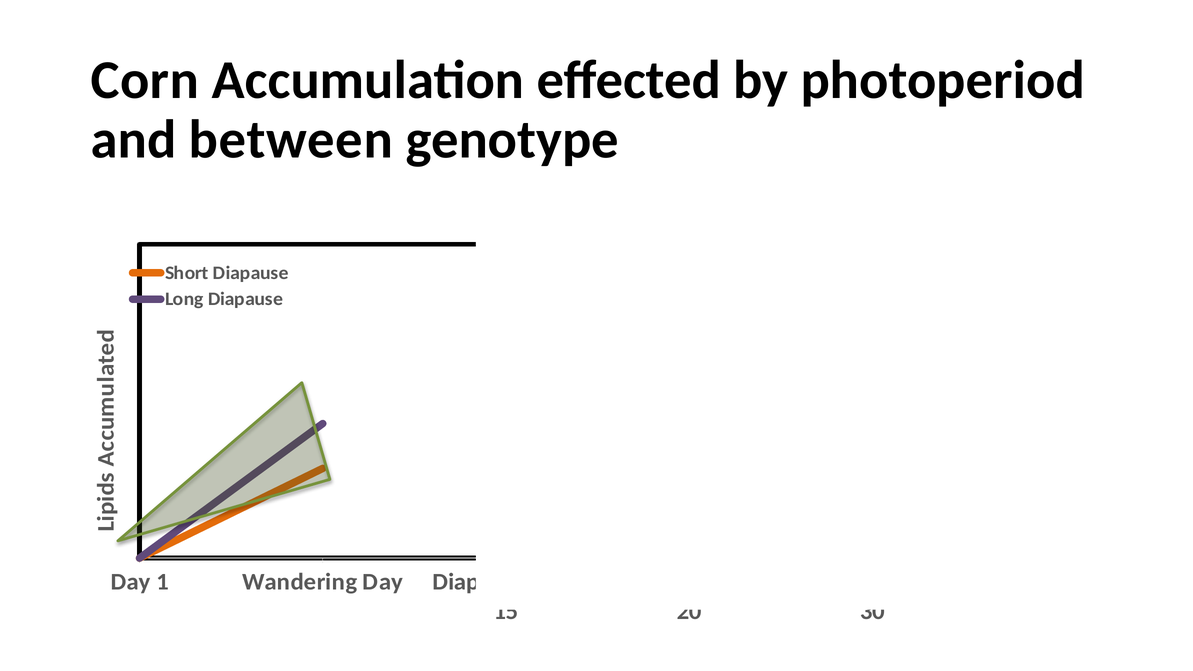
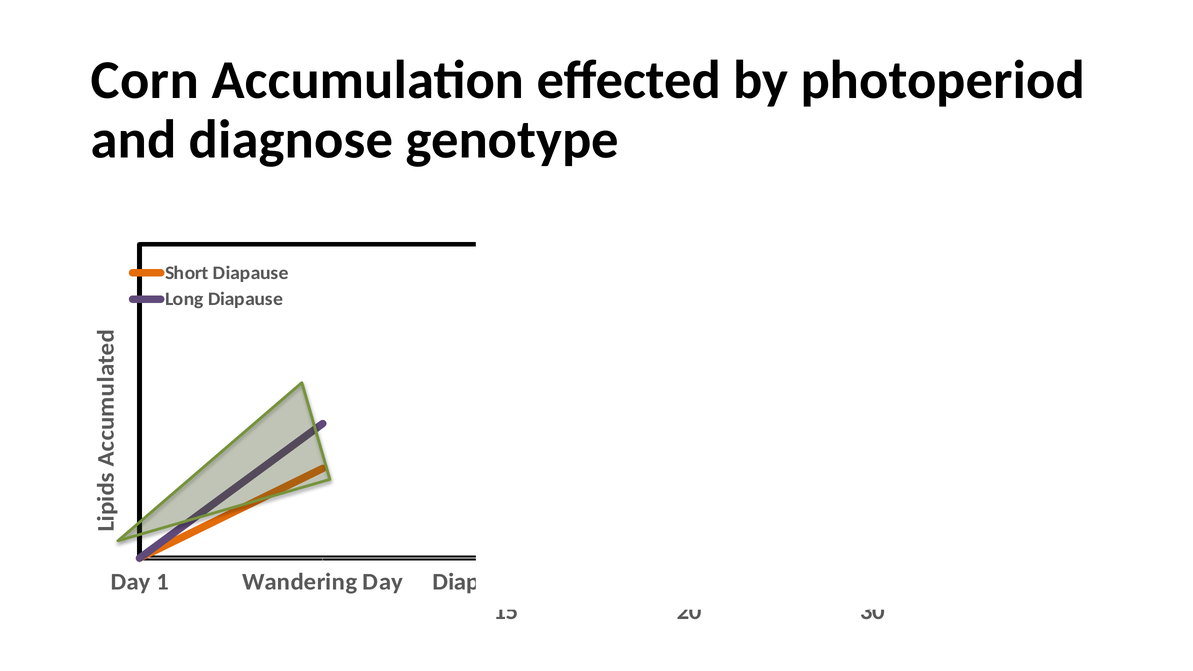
between: between -> diagnose
